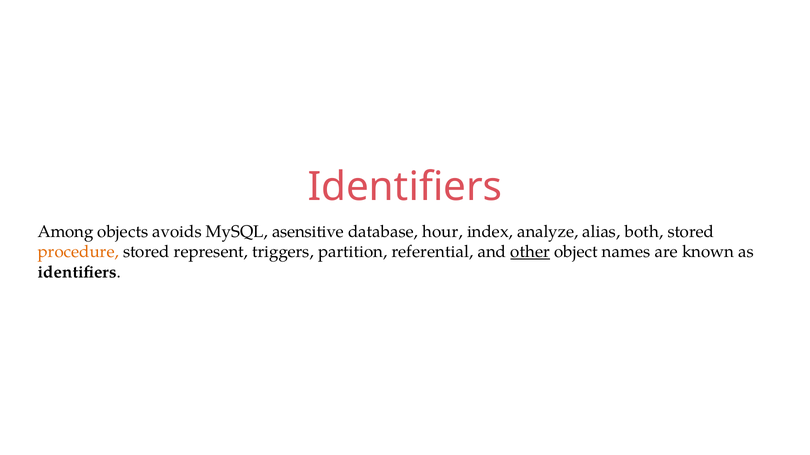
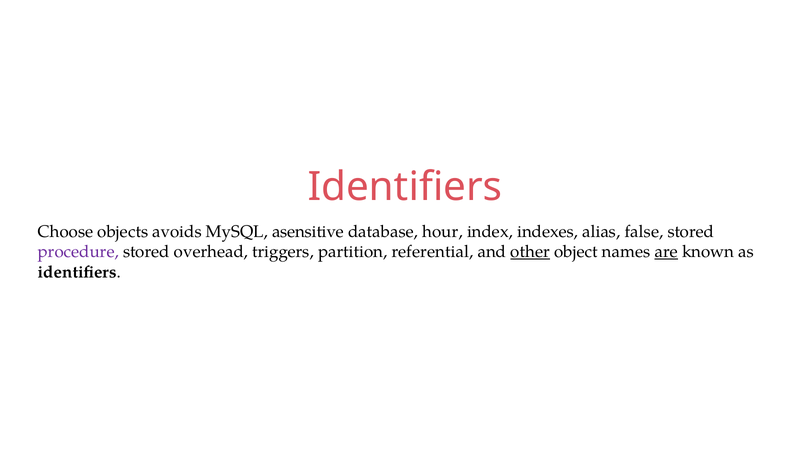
Among: Among -> Choose
analyze: analyze -> indexes
both: both -> false
procedure colour: orange -> purple
represent: represent -> overhead
are underline: none -> present
